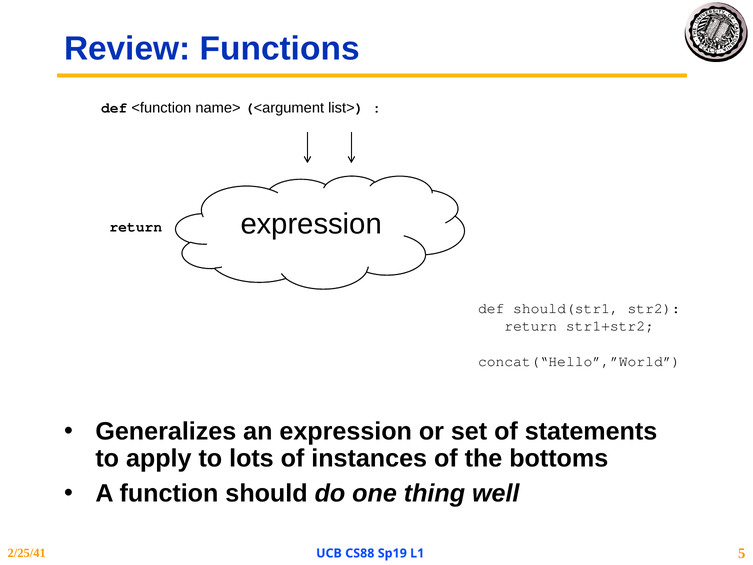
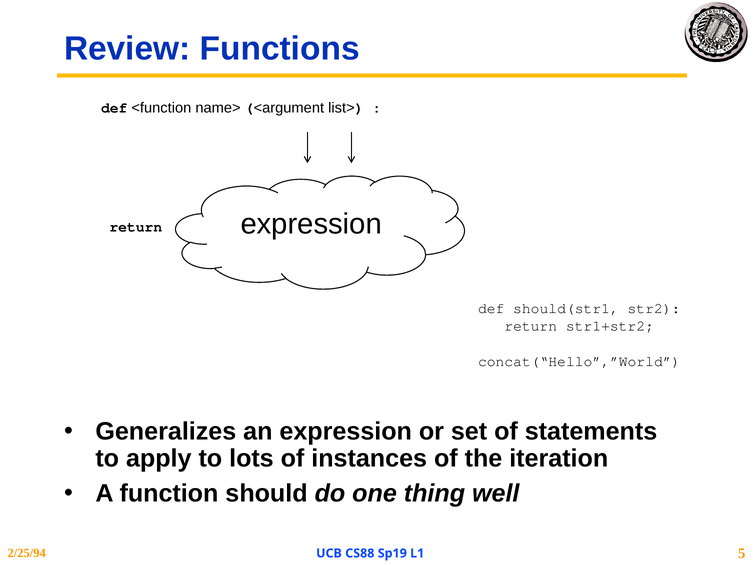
bottoms: bottoms -> iteration
2/25/41: 2/25/41 -> 2/25/94
